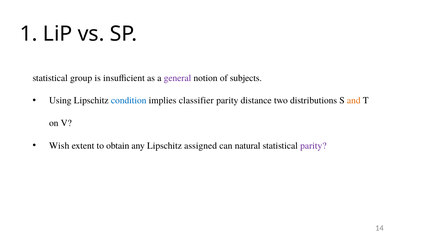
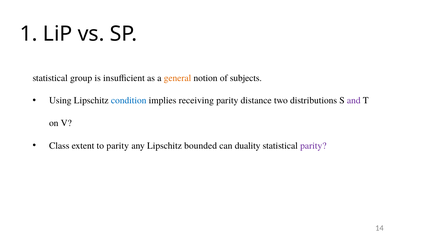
general colour: purple -> orange
classifier: classifier -> receiving
and colour: orange -> purple
Wish: Wish -> Class
to obtain: obtain -> parity
assigned: assigned -> bounded
natural: natural -> duality
